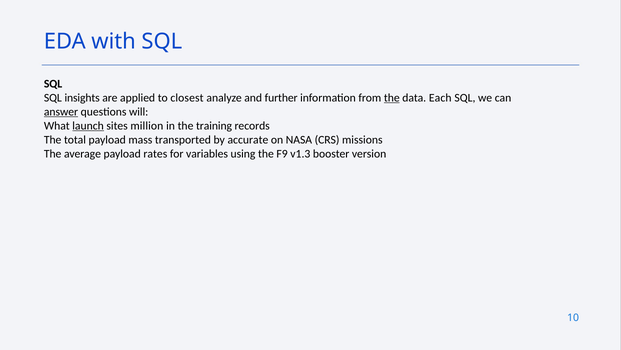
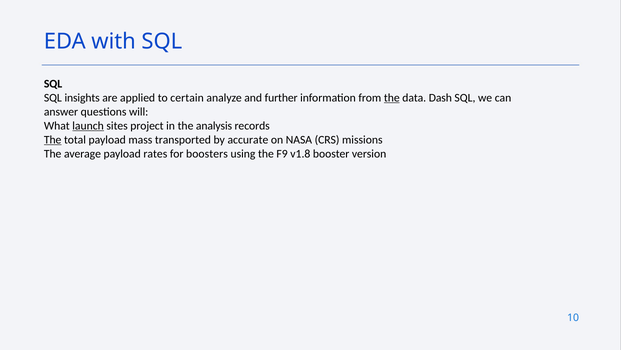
closest: closest -> certain
Each: Each -> Dash
answer underline: present -> none
million: million -> project
training: training -> analysis
The at (53, 140) underline: none -> present
variables: variables -> boosters
v1.3: v1.3 -> v1.8
